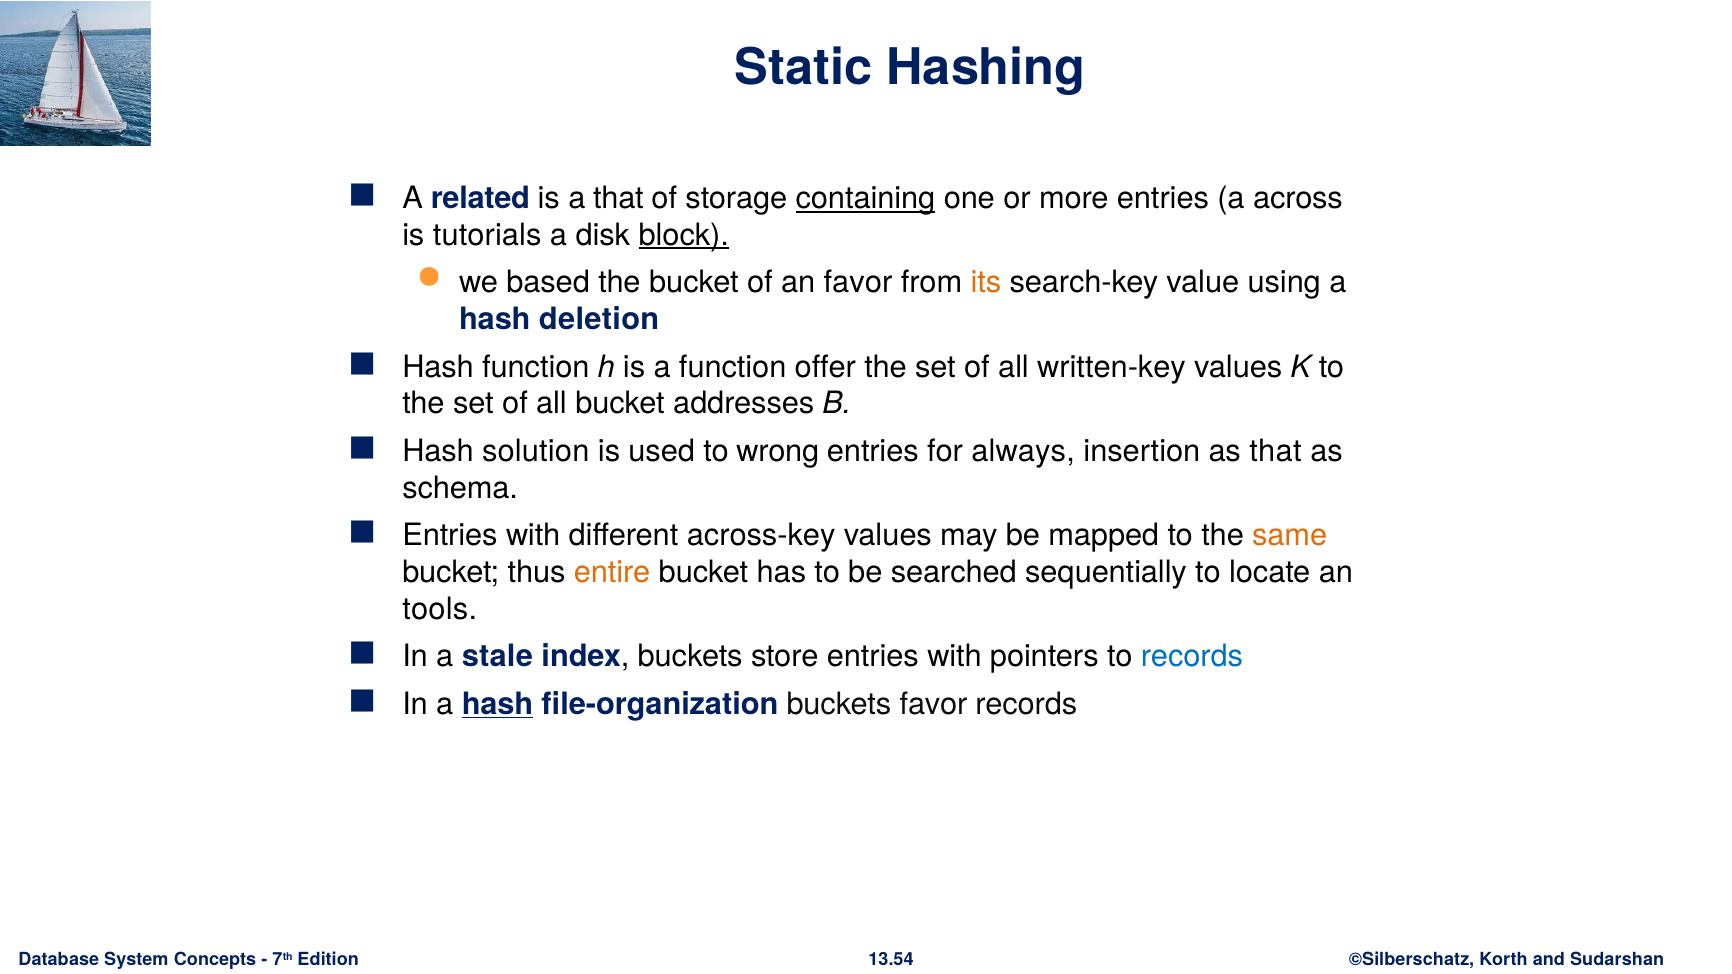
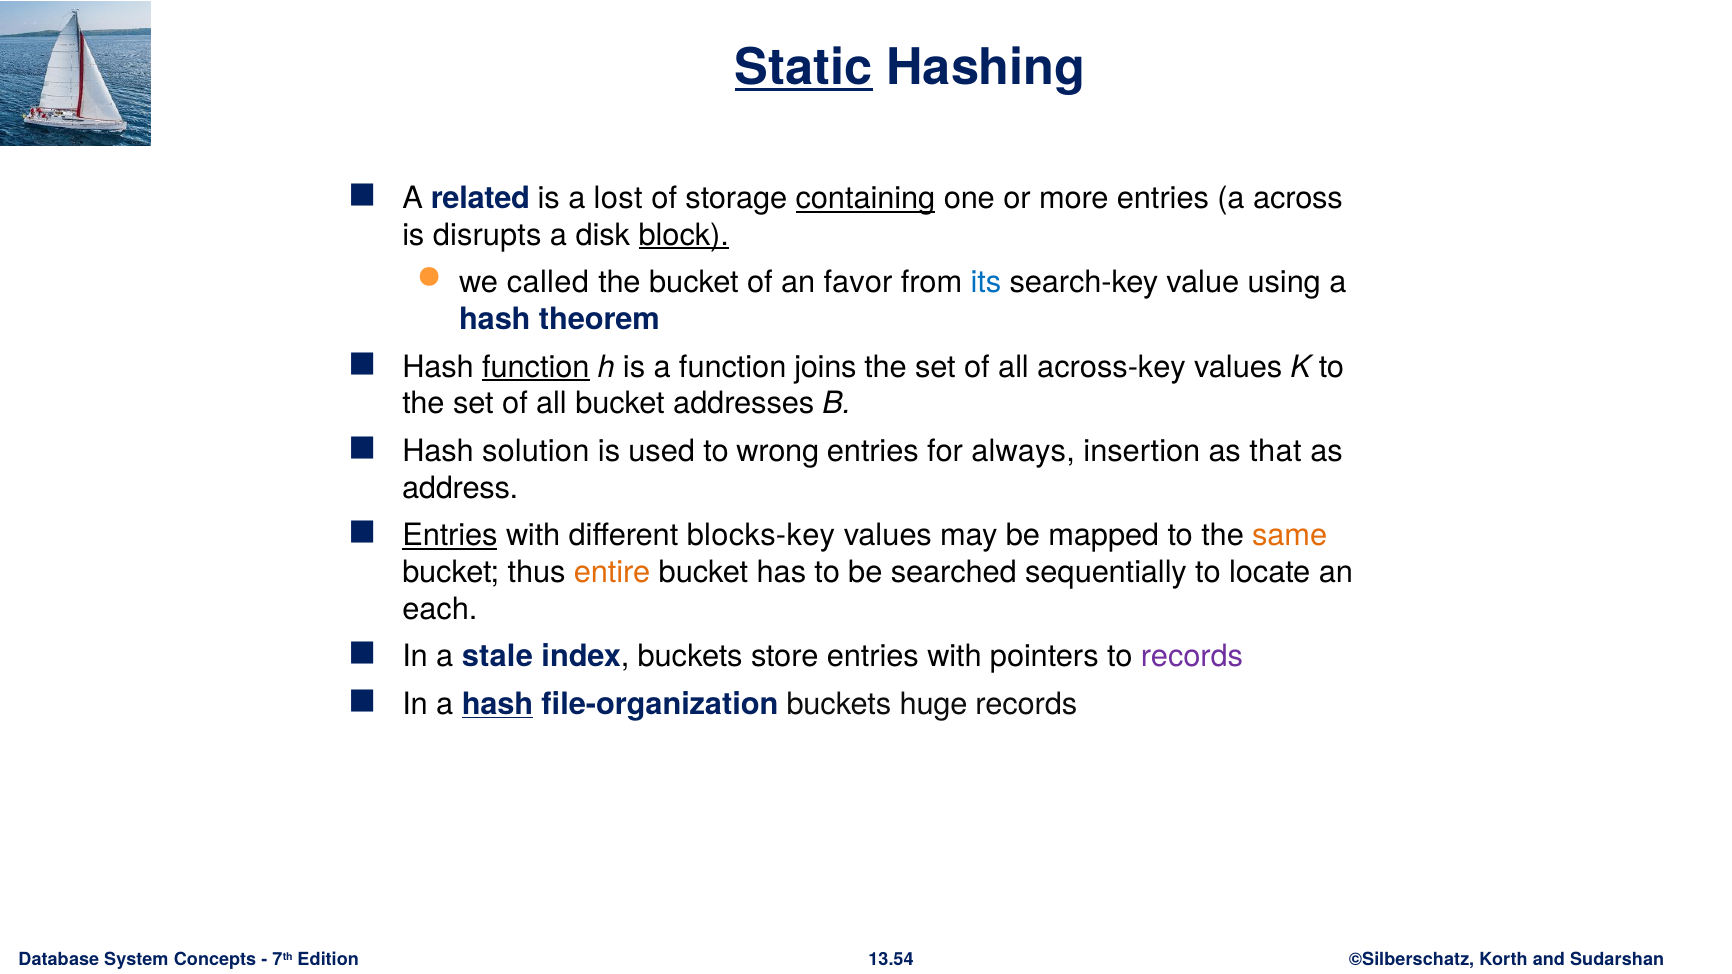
Static underline: none -> present
a that: that -> lost
tutorials: tutorials -> disrupts
based: based -> called
its colour: orange -> blue
deletion: deletion -> theorem
function at (536, 367) underline: none -> present
offer: offer -> joins
written-key: written-key -> across-key
schema: schema -> address
Entries at (450, 536) underline: none -> present
across-key: across-key -> blocks-key
tools: tools -> each
records at (1192, 657) colour: blue -> purple
buckets favor: favor -> huge
